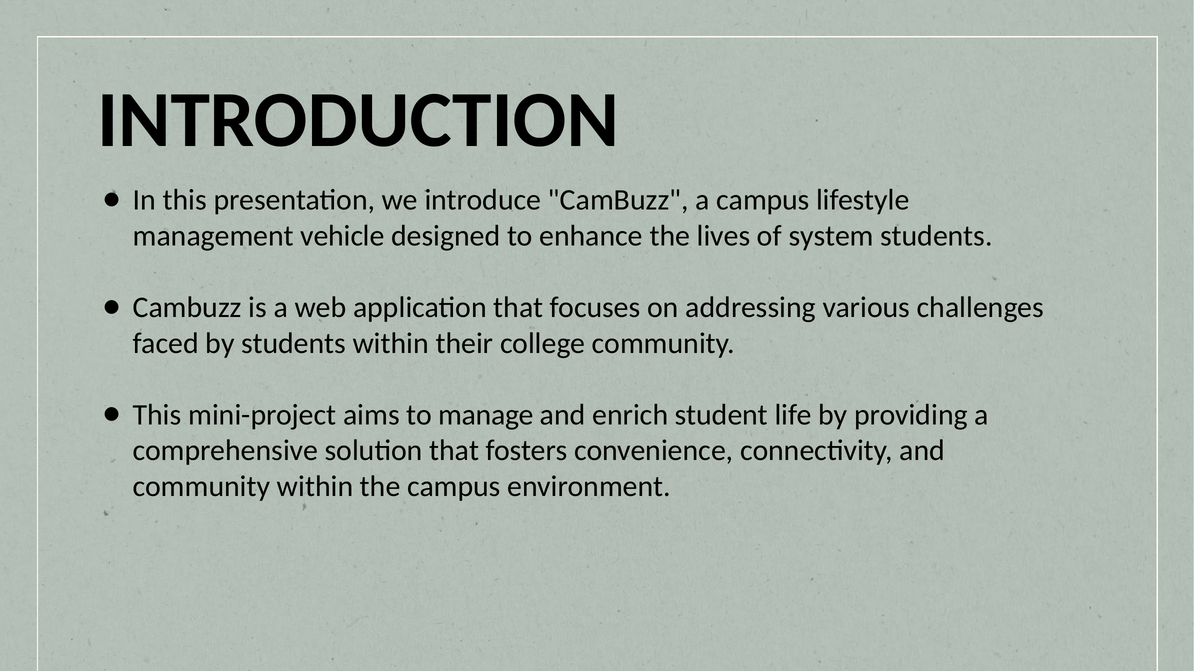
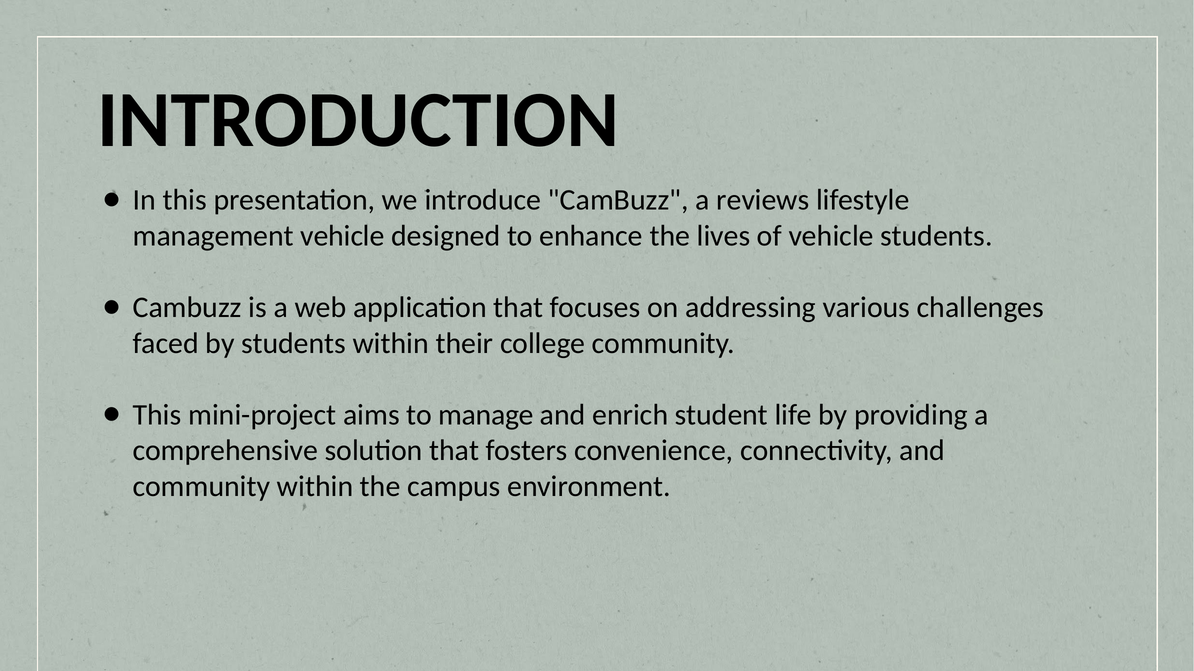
a campus: campus -> reviews
of system: system -> vehicle
